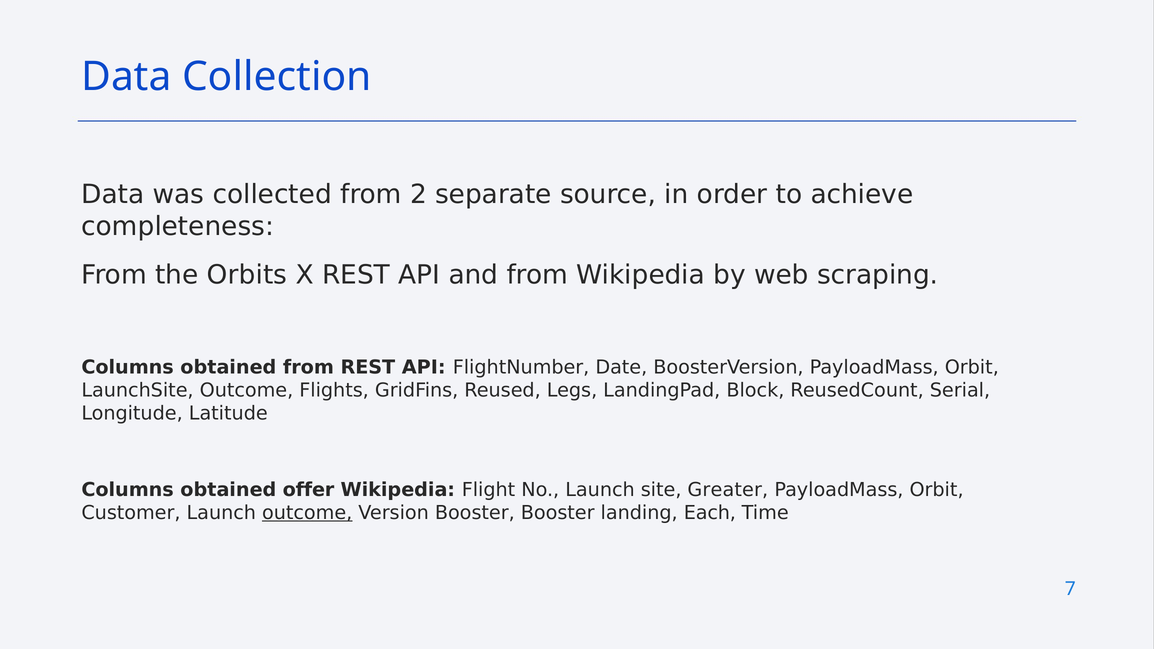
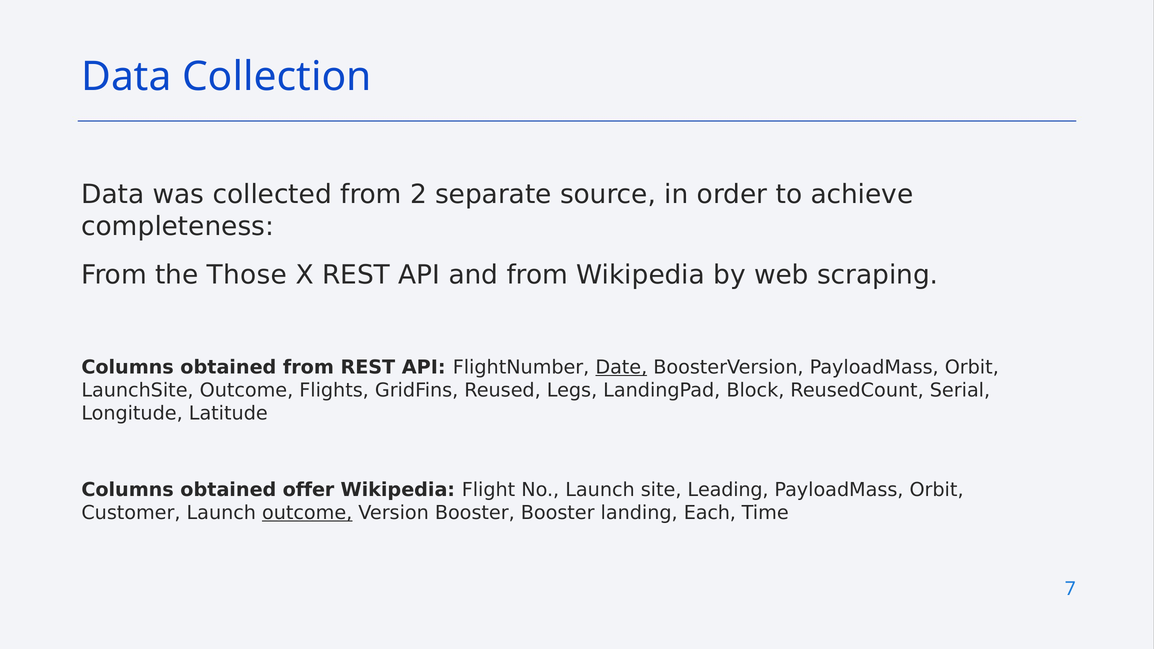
Orbits: Orbits -> Those
Date underline: none -> present
Greater: Greater -> Leading
